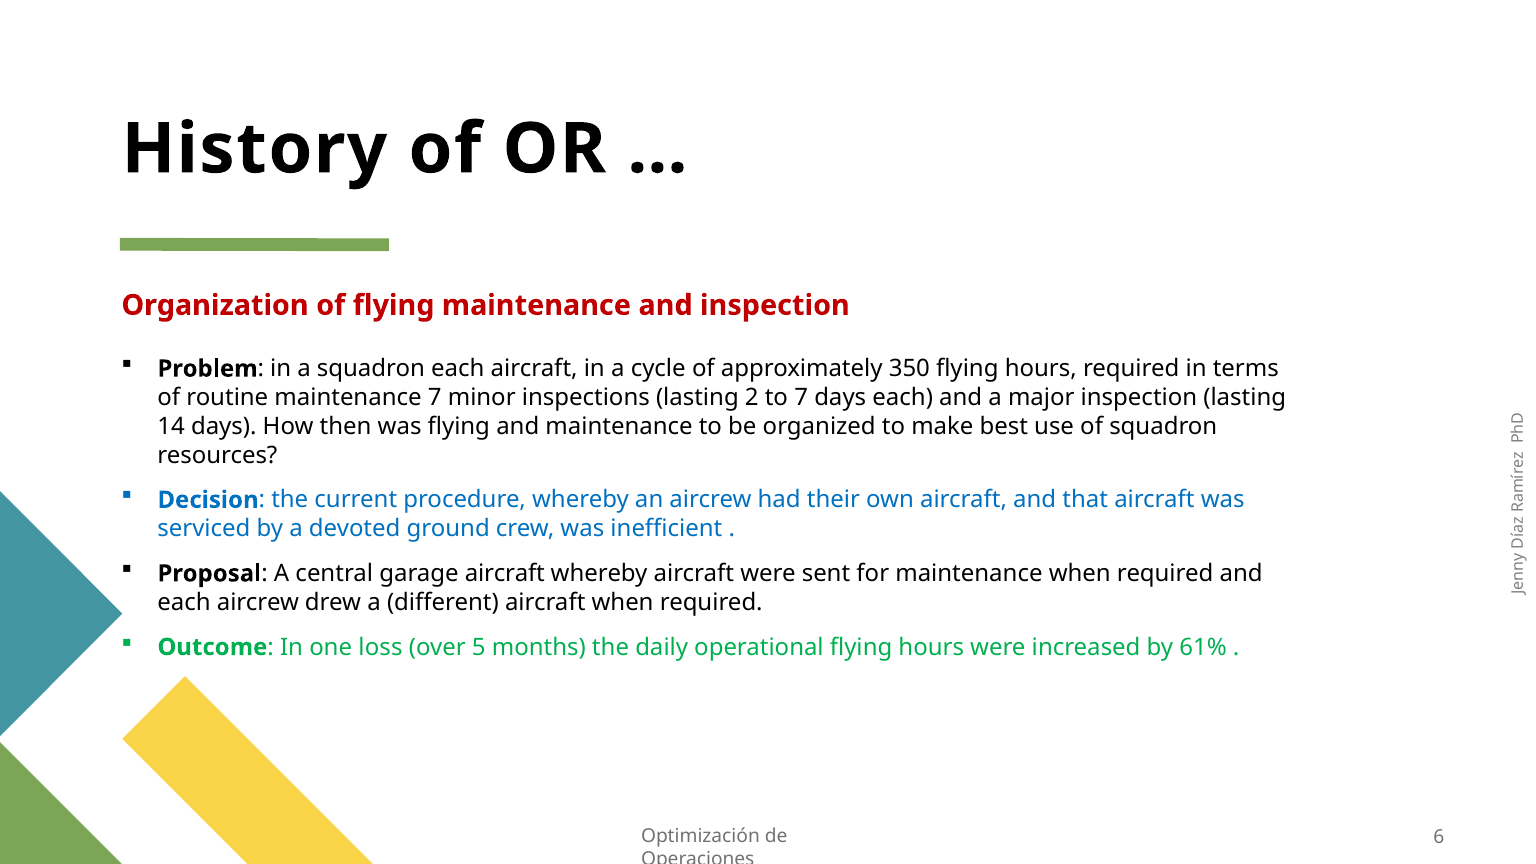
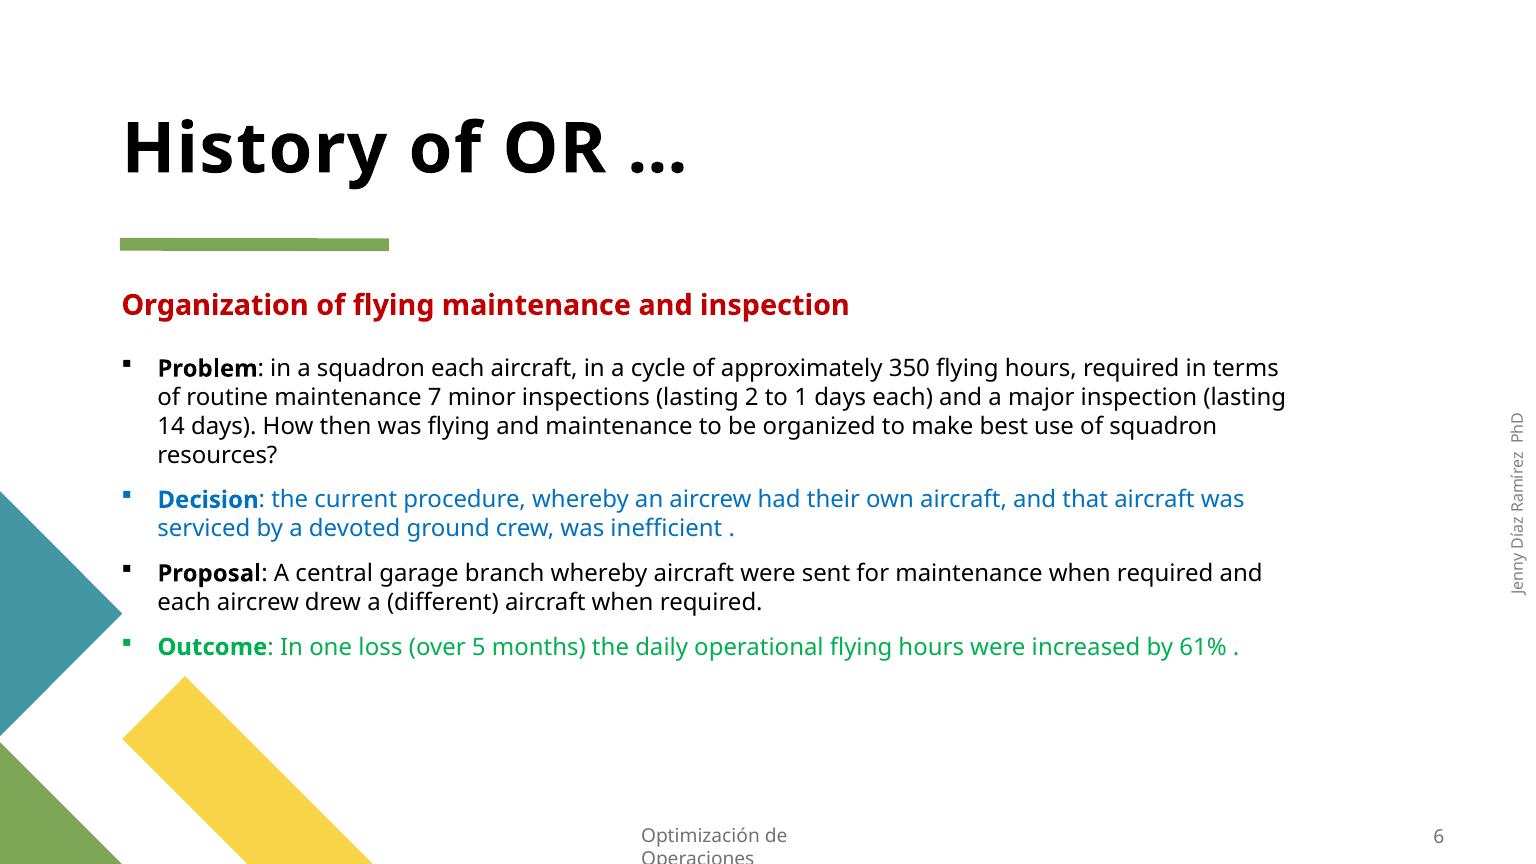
to 7: 7 -> 1
garage aircraft: aircraft -> branch
